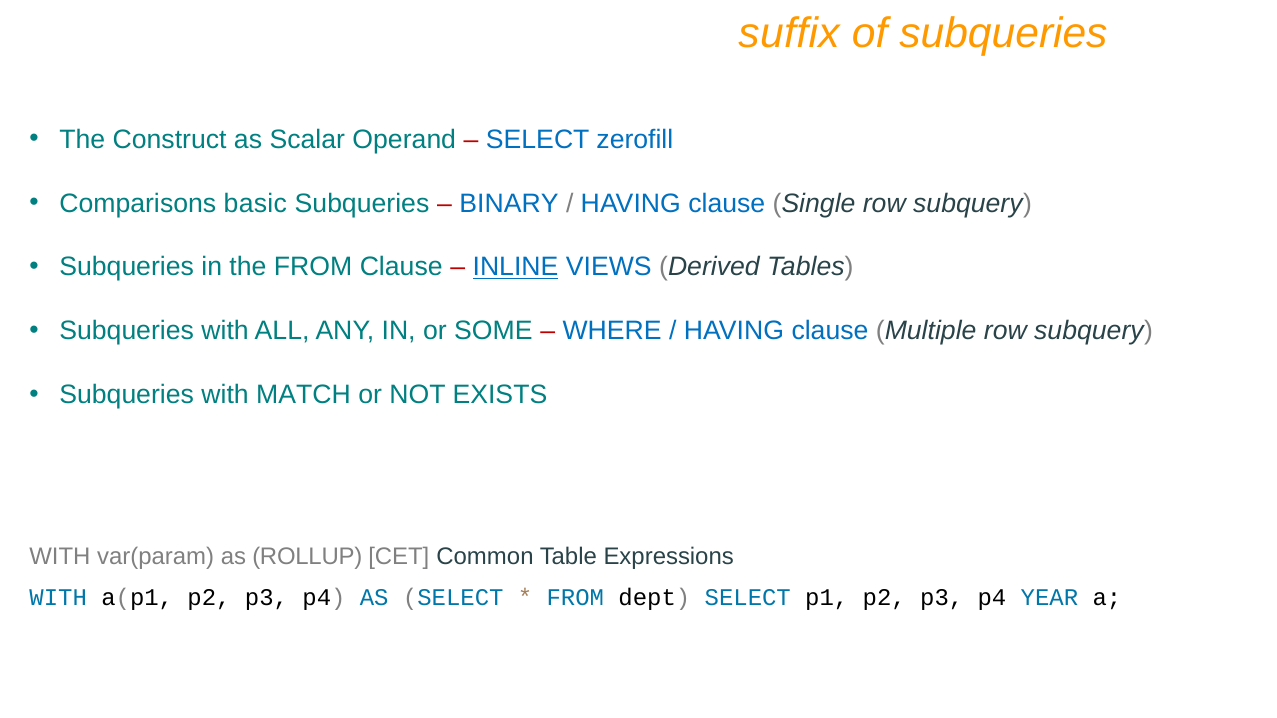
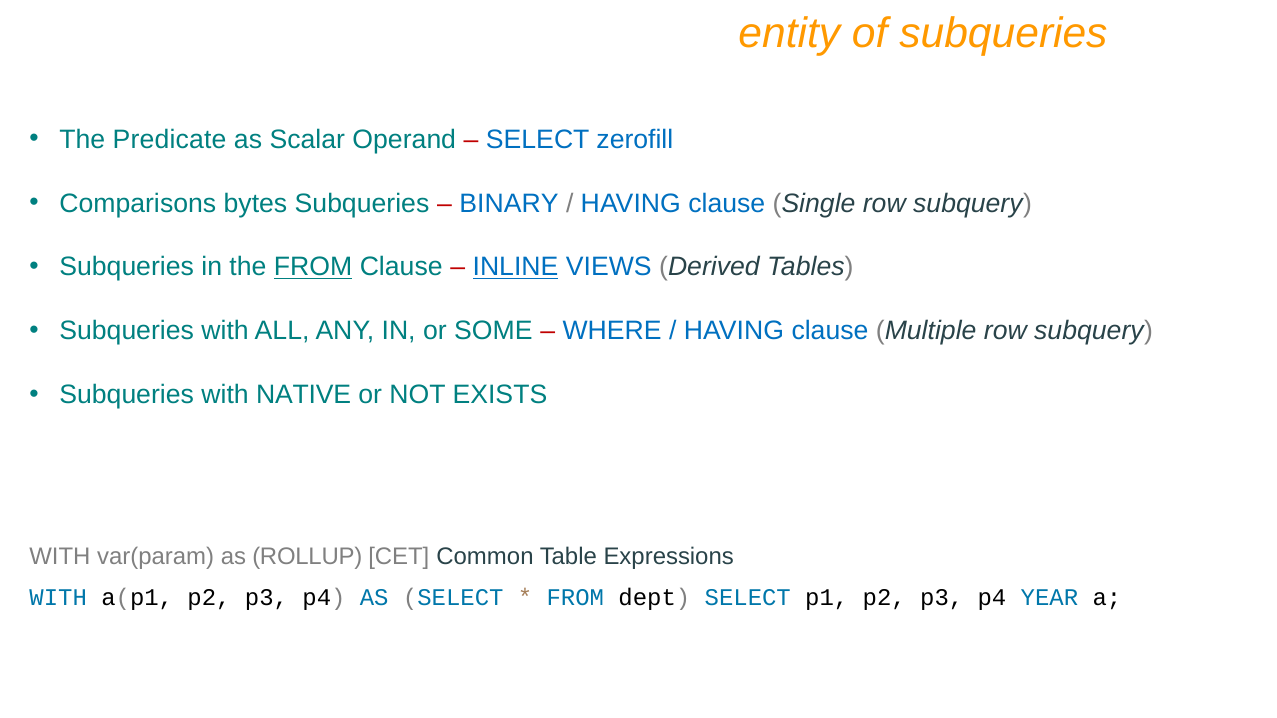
suffix: suffix -> entity
Construct: Construct -> Predicate
basic: basic -> bytes
FROM at (313, 267) underline: none -> present
MATCH: MATCH -> NATIVE
